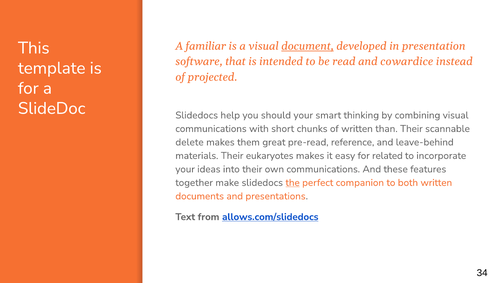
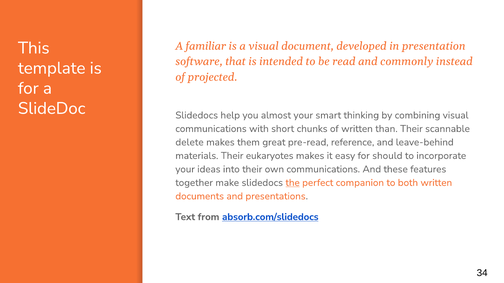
document underline: present -> none
cowardice: cowardice -> commonly
should: should -> almost
related: related -> should
allows.com/slidedocs: allows.com/slidedocs -> absorb.com/slidedocs
